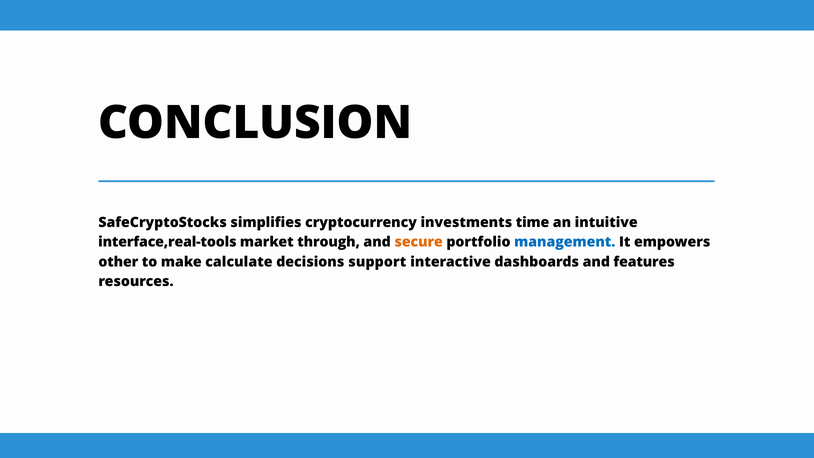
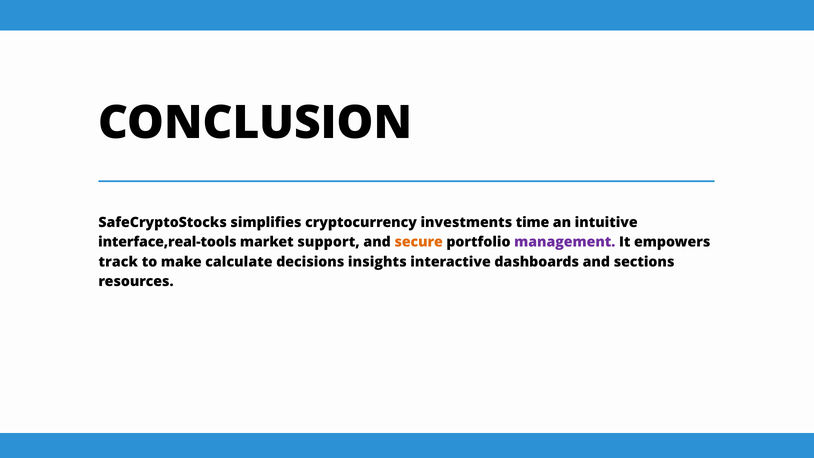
through: through -> support
management colour: blue -> purple
other: other -> track
support: support -> insights
features: features -> sections
